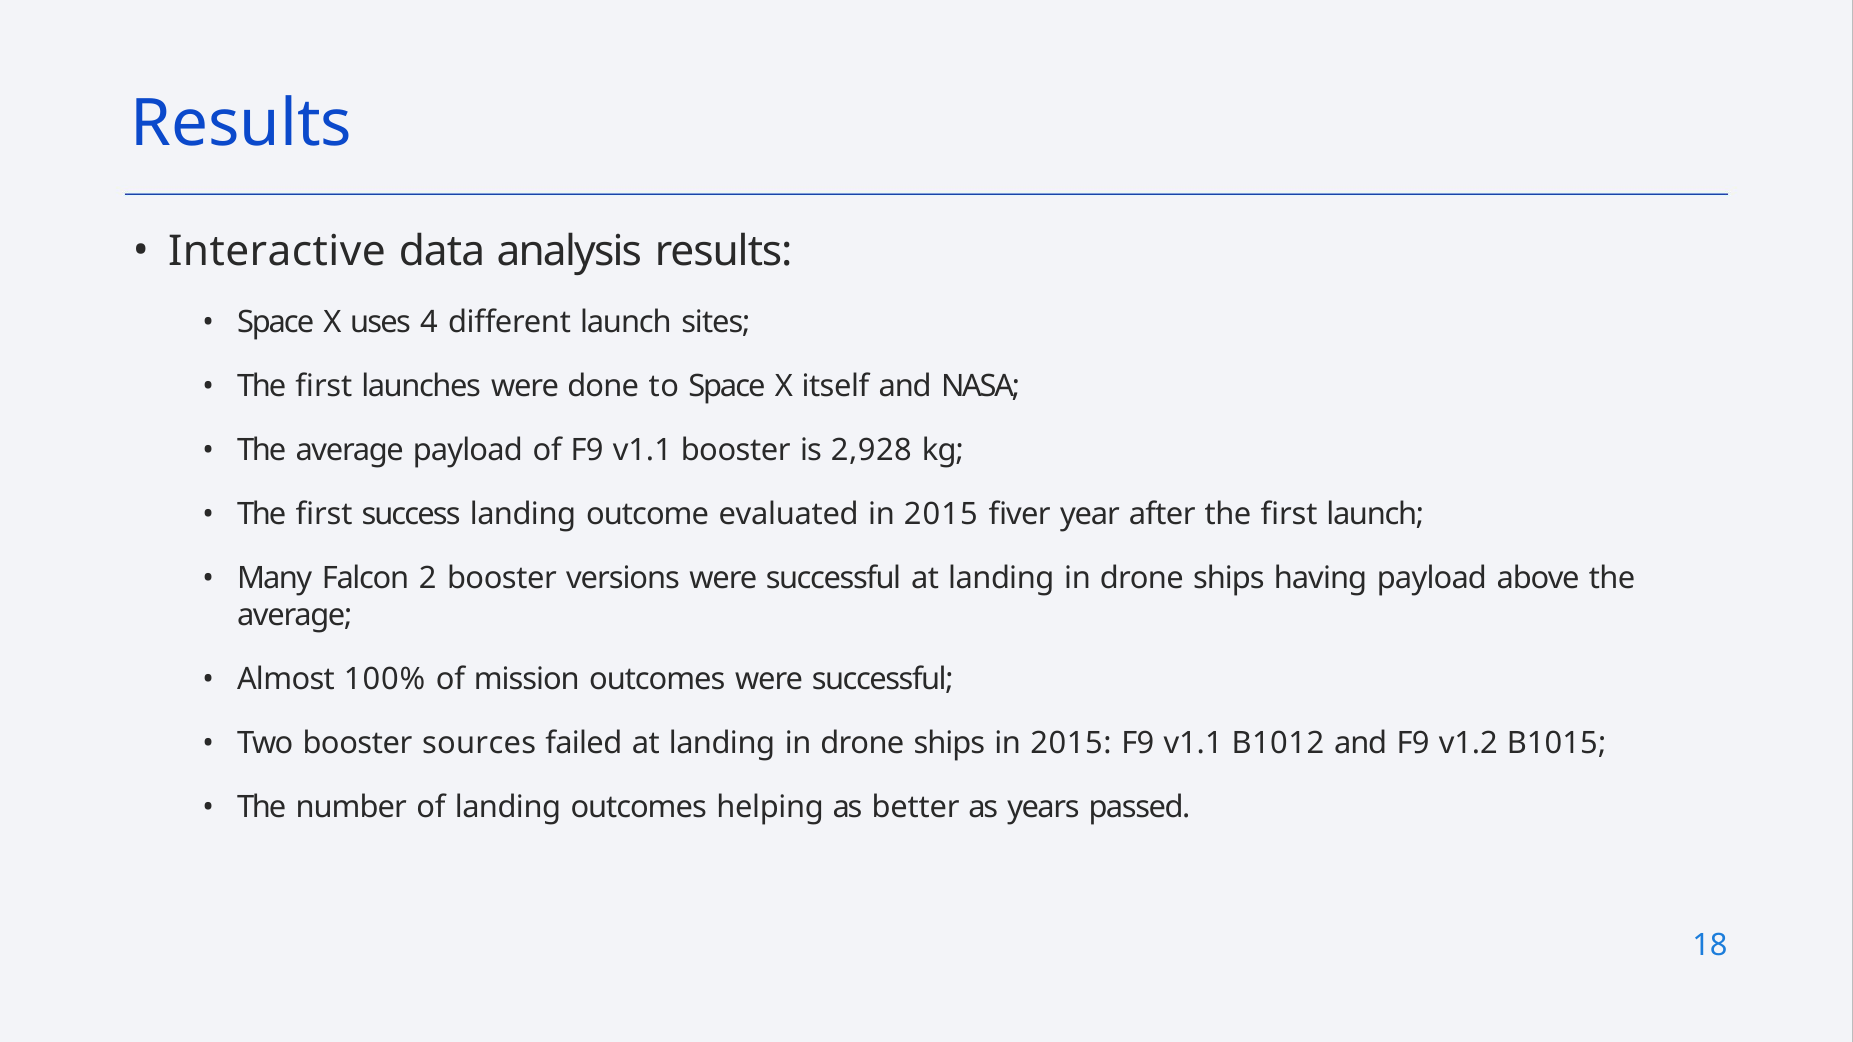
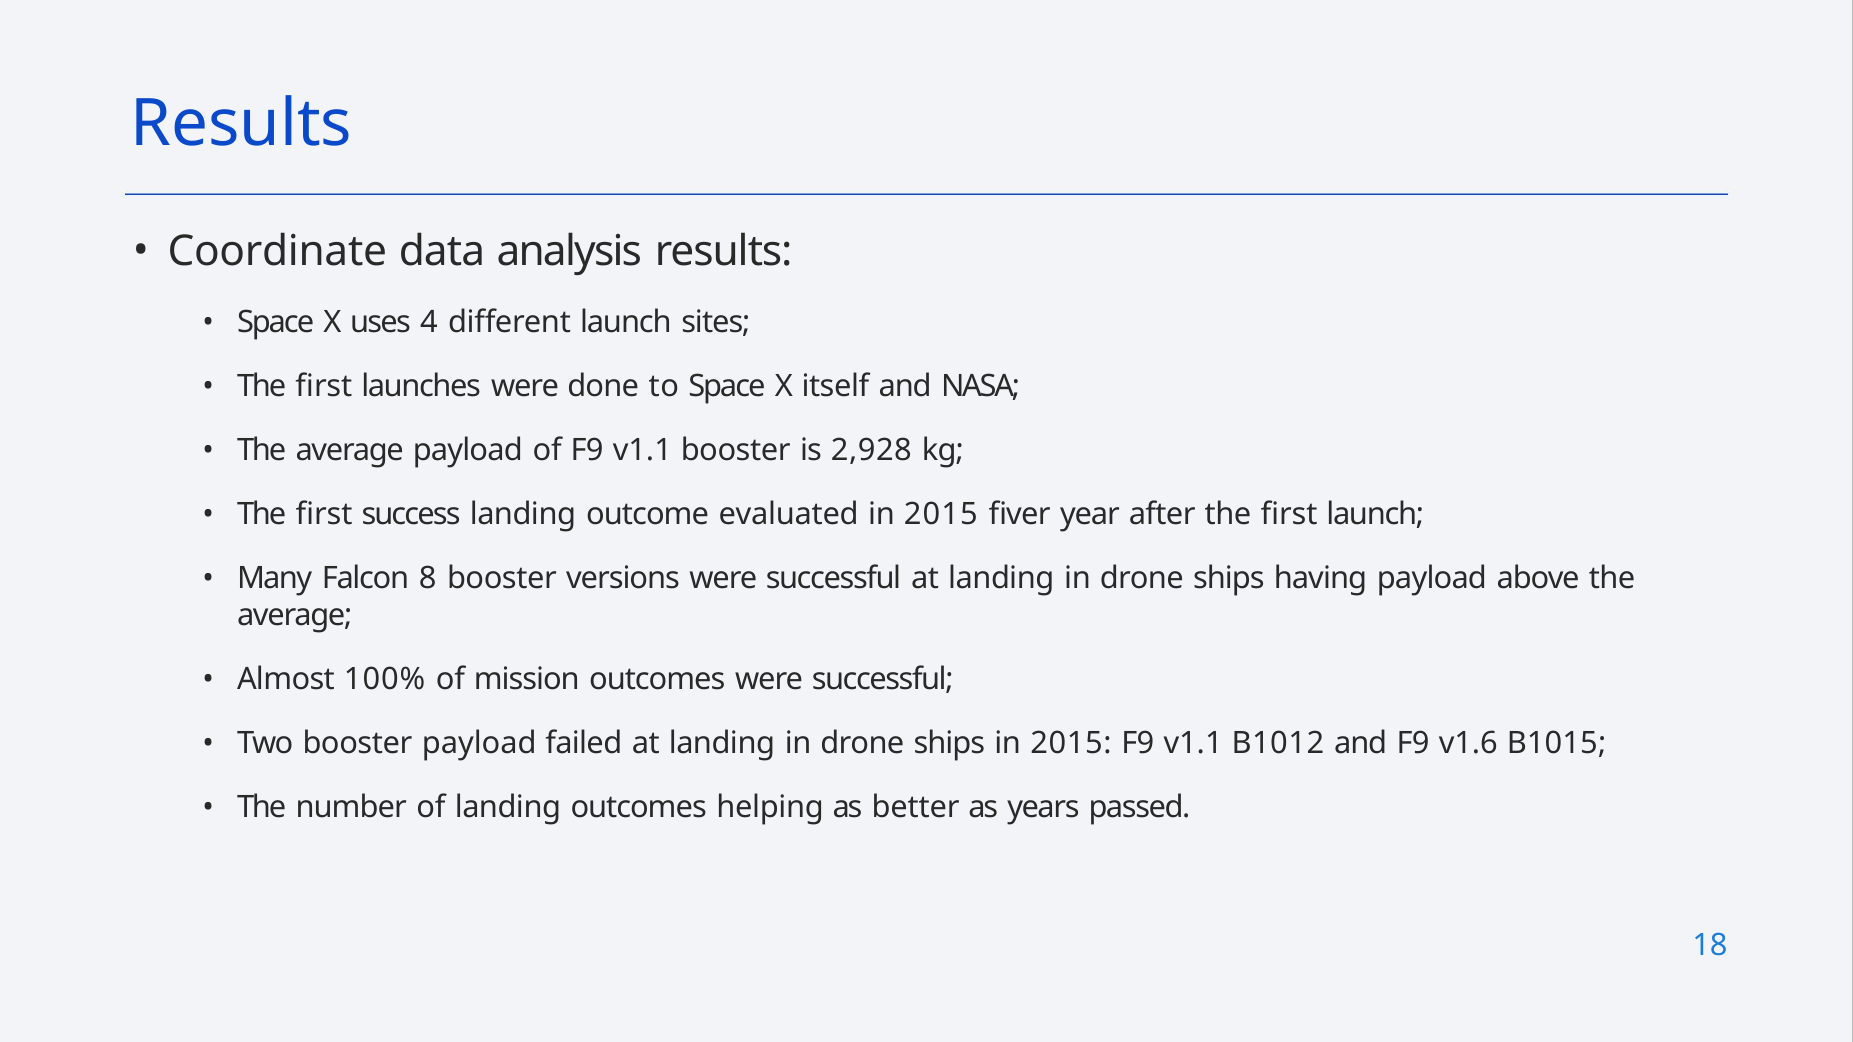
Interactive: Interactive -> Coordinate
2: 2 -> 8
booster sources: sources -> payload
v1.2: v1.2 -> v1.6
